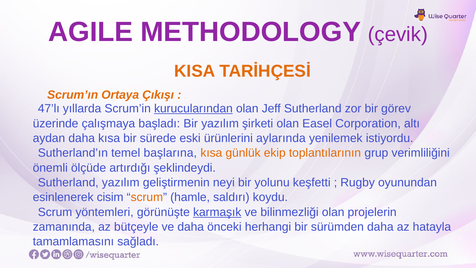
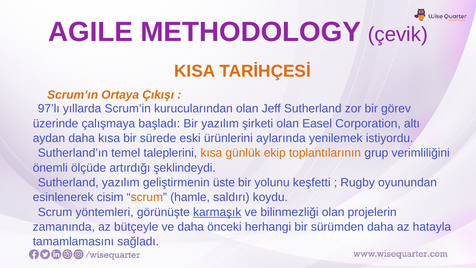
47’lı: 47’lı -> 97’lı
kurucularından underline: present -> none
başlarına: başlarına -> taleplerini
neyi: neyi -> üste
